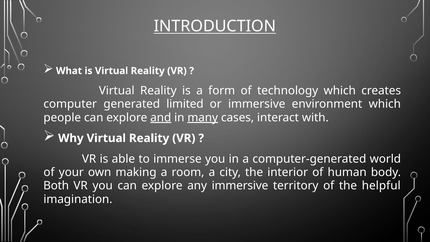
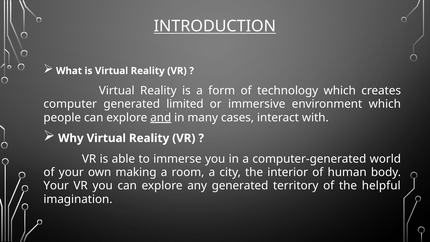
many underline: present -> none
Both at (56, 186): Both -> Your
any immersive: immersive -> generated
